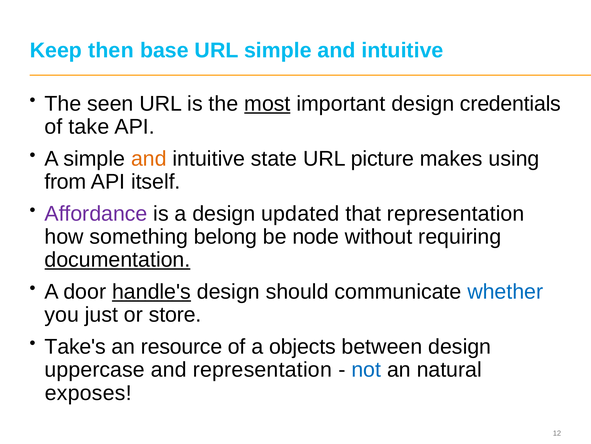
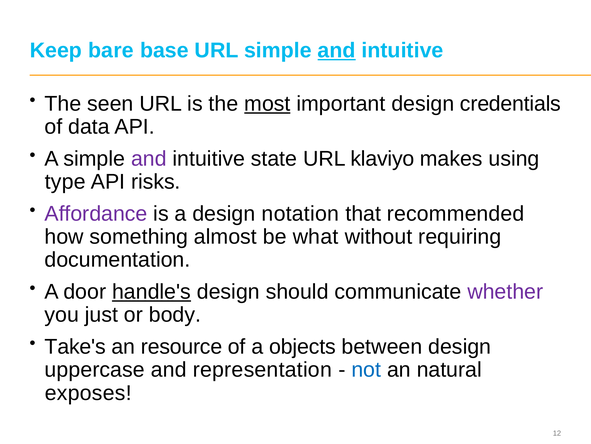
then: then -> bare
and at (337, 50) underline: none -> present
take: take -> data
and at (149, 158) colour: orange -> purple
picture: picture -> klaviyo
from: from -> type
itself: itself -> risks
updated: updated -> notation
that representation: representation -> recommended
belong: belong -> almost
node: node -> what
documentation underline: present -> none
whether colour: blue -> purple
store: store -> body
